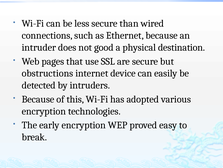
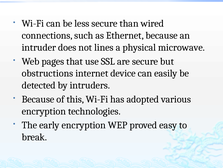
good: good -> lines
destination: destination -> microwave
